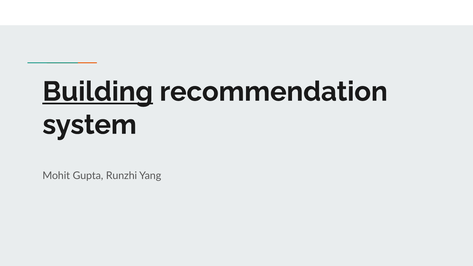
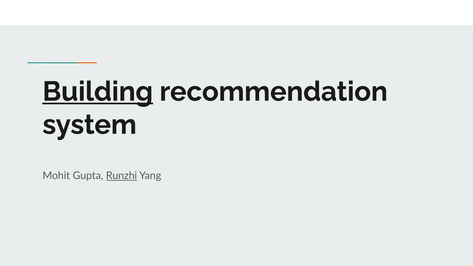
Runzhi underline: none -> present
